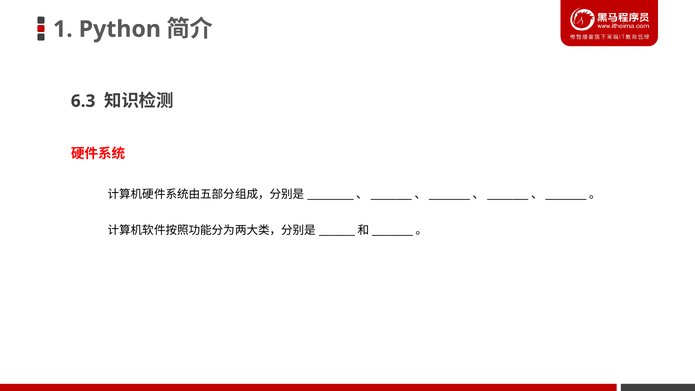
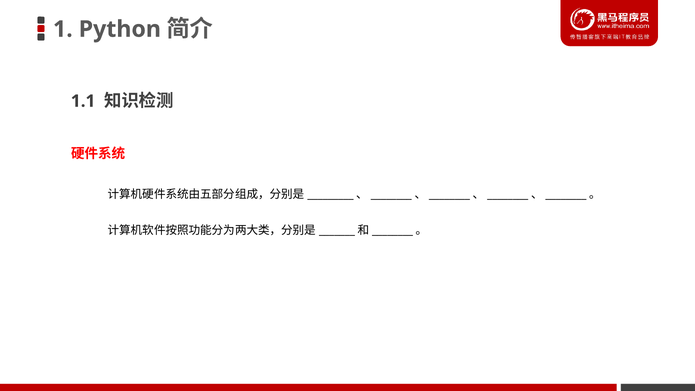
6.3: 6.3 -> 1.1
